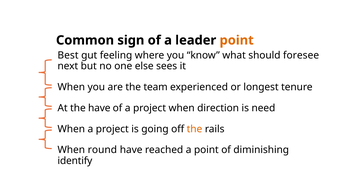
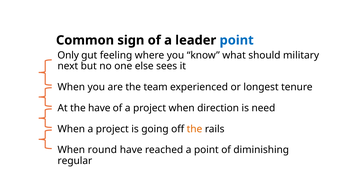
point at (237, 40) colour: orange -> blue
Best: Best -> Only
foresee: foresee -> military
identify: identify -> regular
